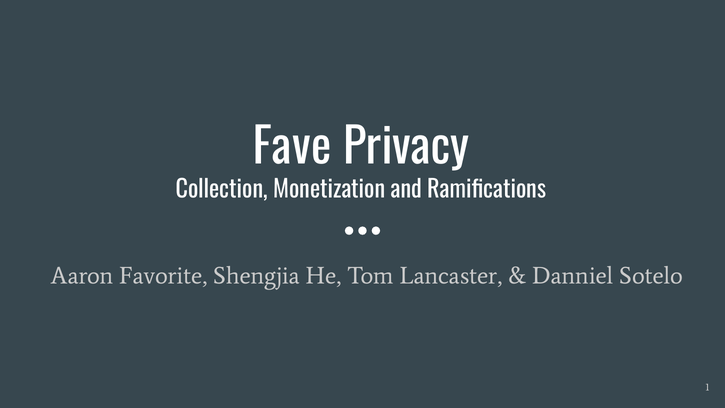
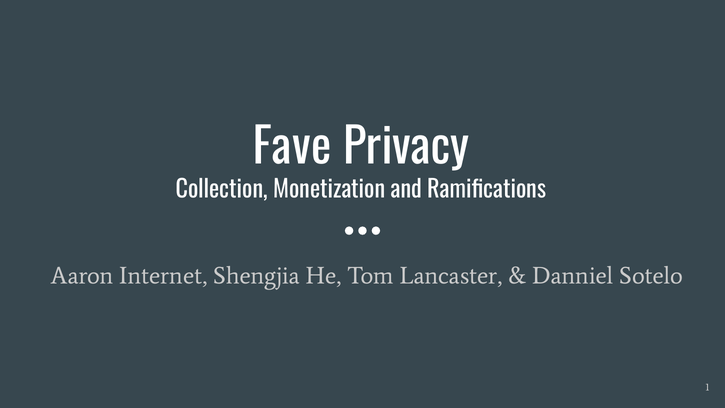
Favorite: Favorite -> Internet
